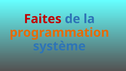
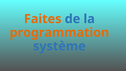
Faites colour: red -> orange
